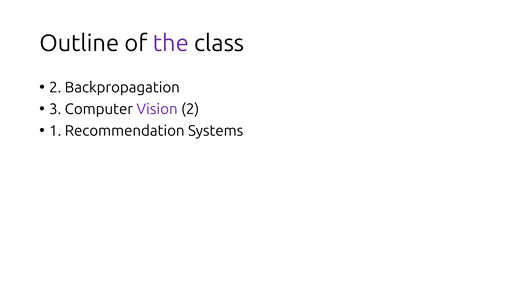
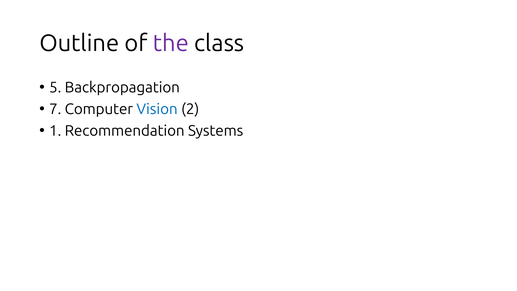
2 at (55, 87): 2 -> 5
3: 3 -> 7
Vision colour: purple -> blue
